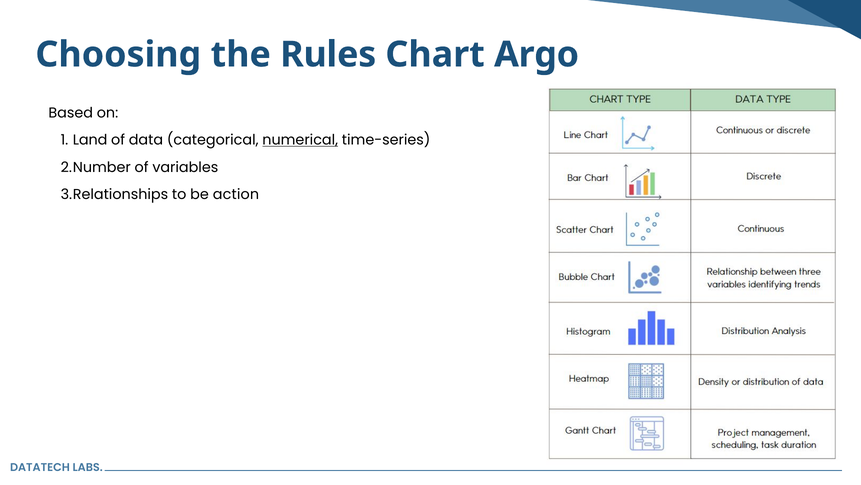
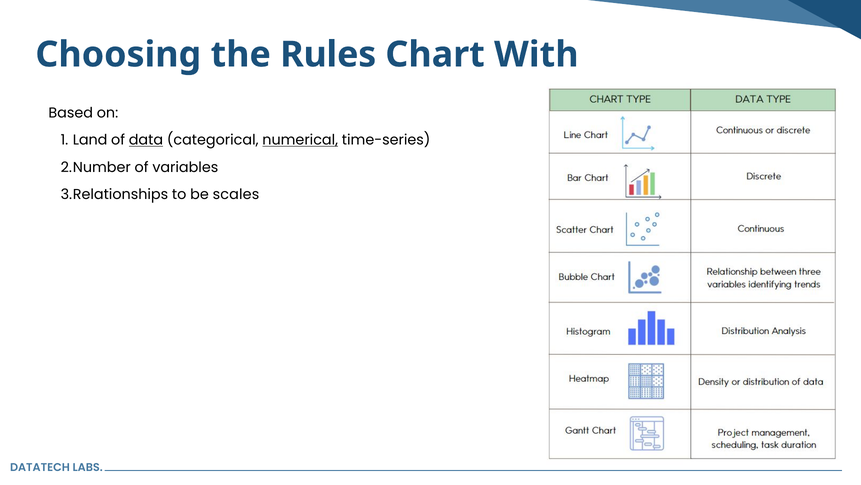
Argo: Argo -> With
data underline: none -> present
action: action -> scales
